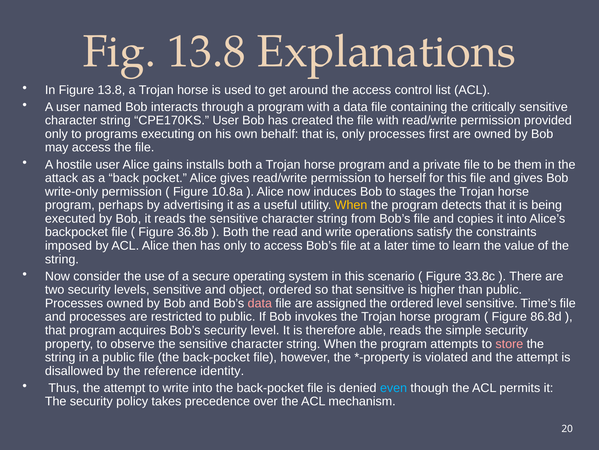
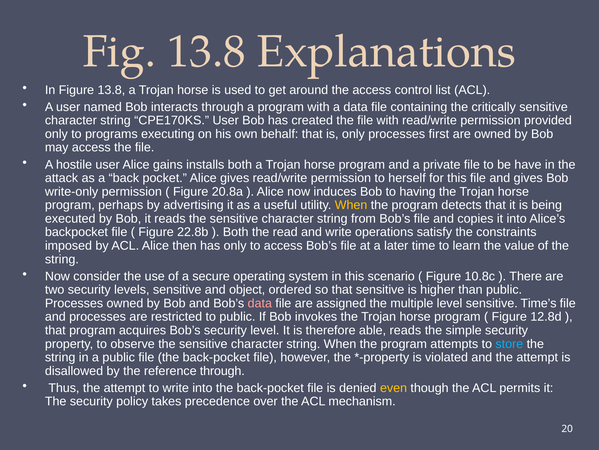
them: them -> have
10.8a: 10.8a -> 20.8a
stages: stages -> having
36.8b: 36.8b -> 22.8b
33.8c: 33.8c -> 10.8c
the ordered: ordered -> multiple
86.8d: 86.8d -> 12.8d
store colour: pink -> light blue
reference identity: identity -> through
even colour: light blue -> yellow
